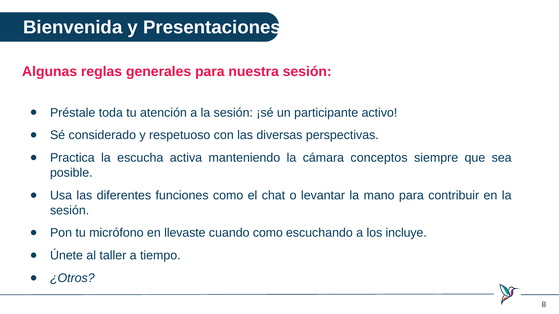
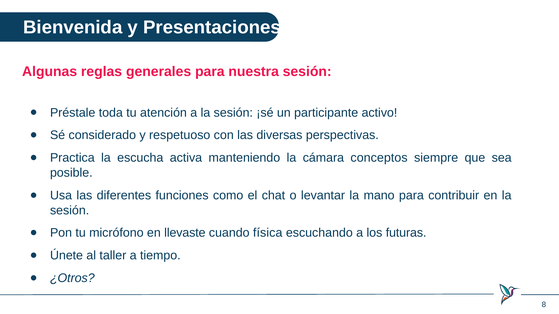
cuando como: como -> física
incluye: incluye -> futuras
